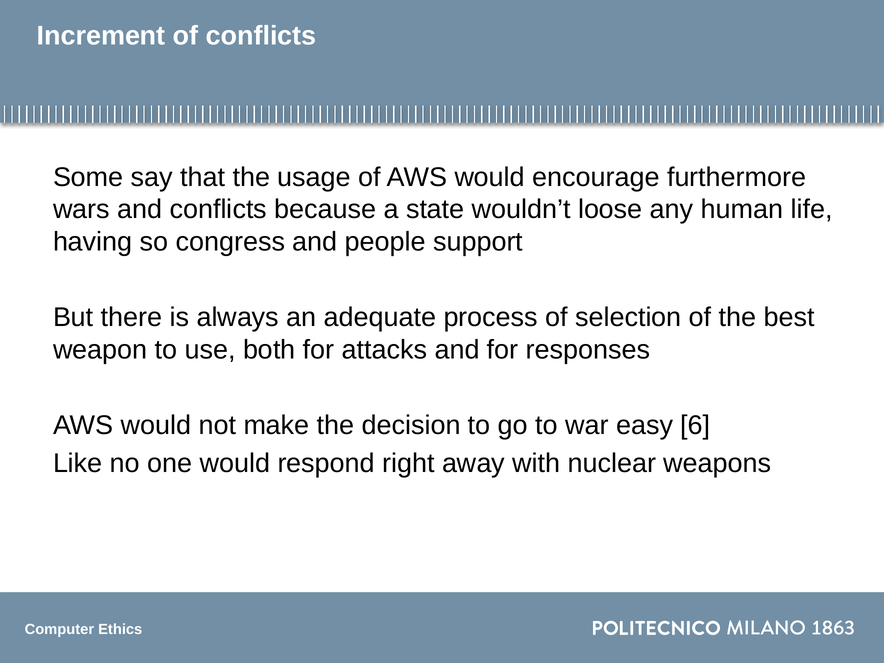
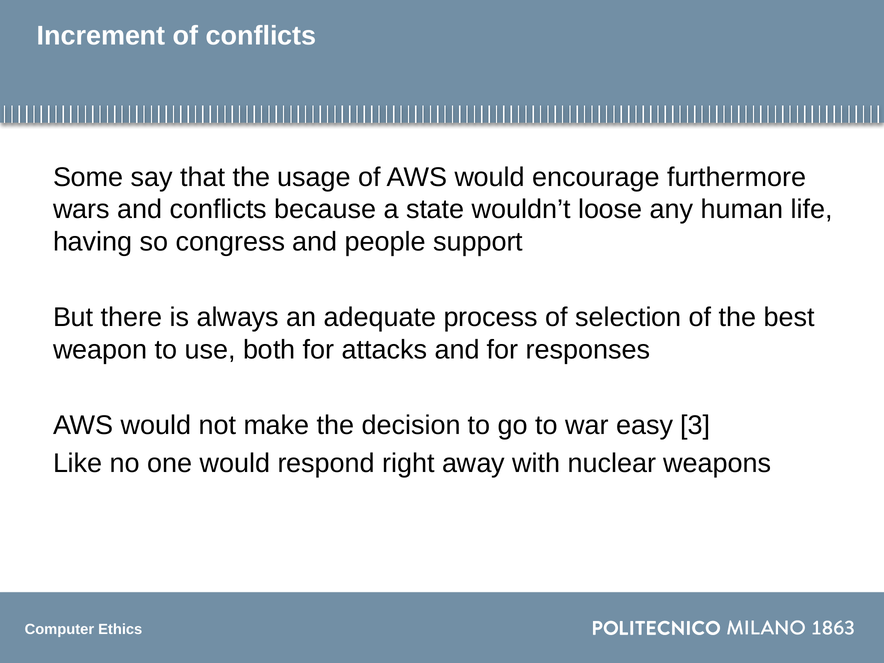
6: 6 -> 3
